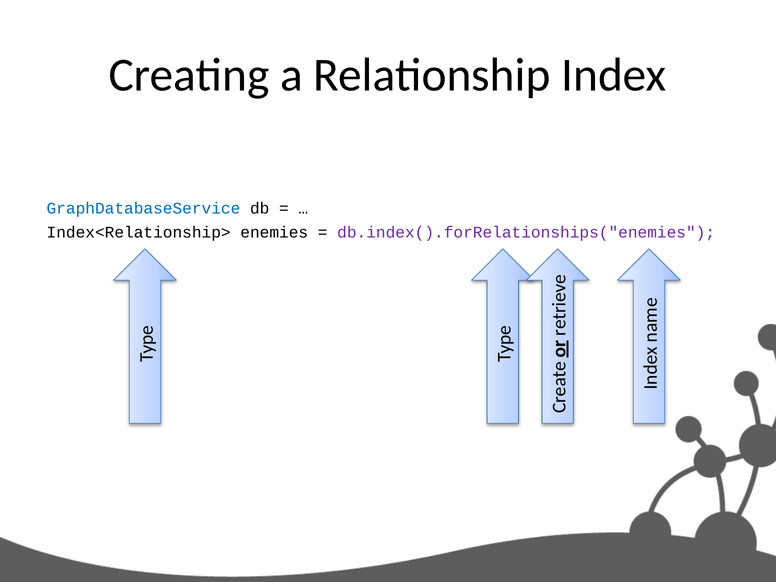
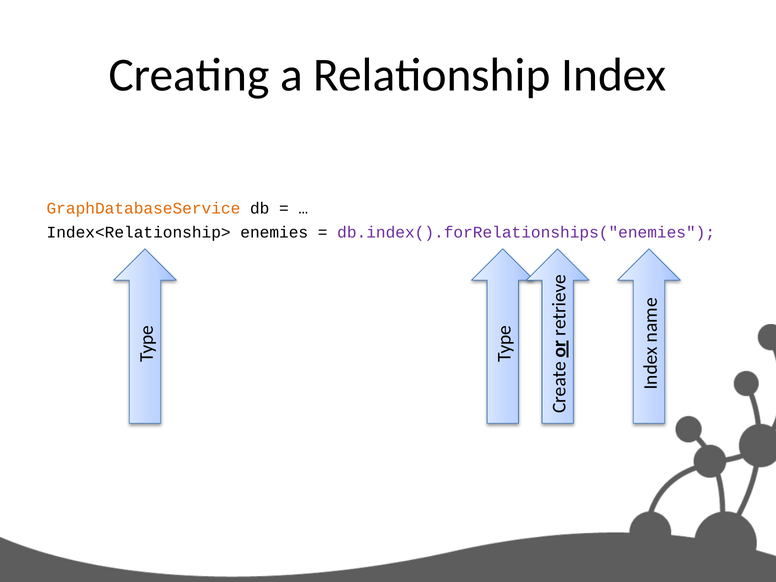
GraphDatabaseService colour: blue -> orange
